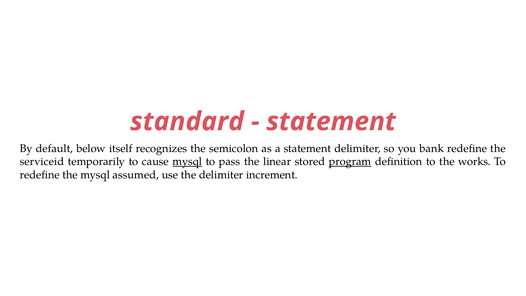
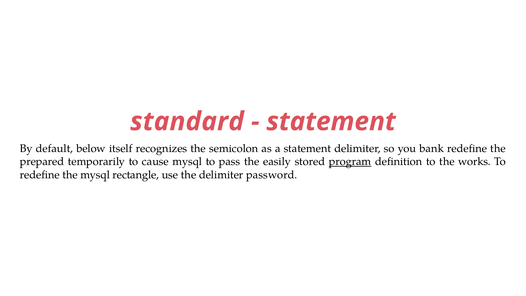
serviceid: serviceid -> prepared
mysql at (187, 162) underline: present -> none
linear: linear -> easily
assumed: assumed -> rectangle
increment: increment -> password
